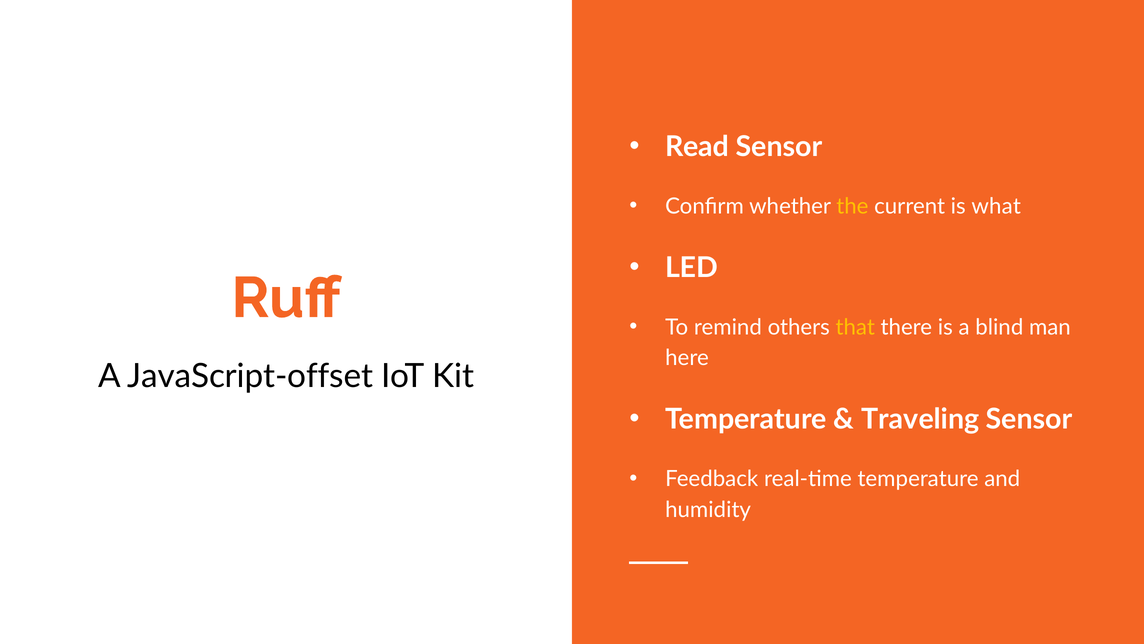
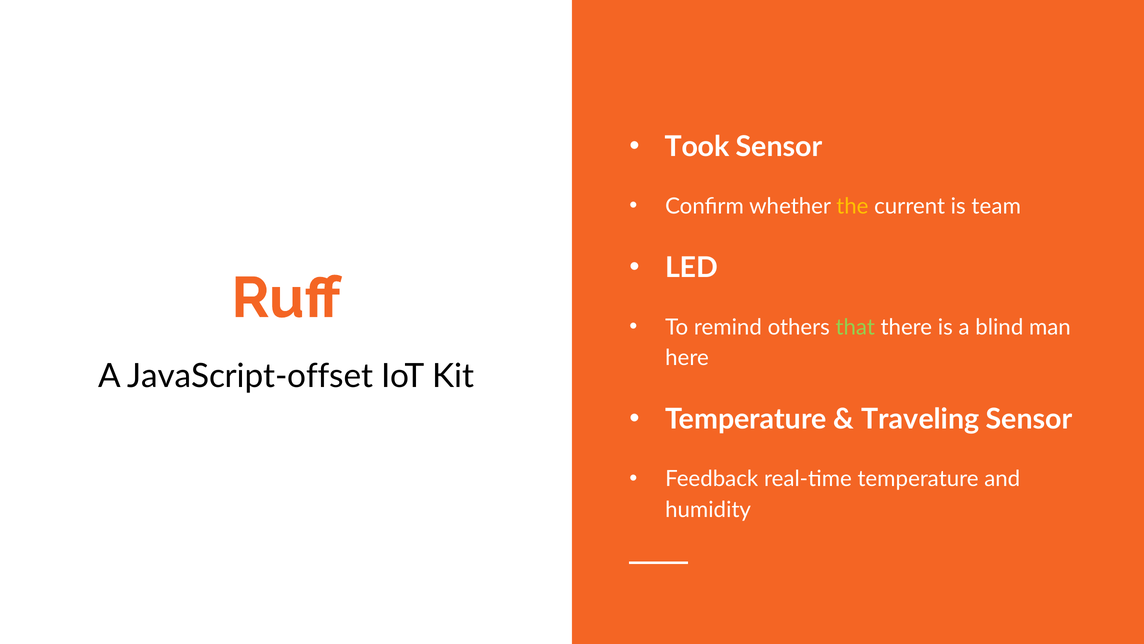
Read: Read -> Took
what: what -> team
that colour: yellow -> light green
